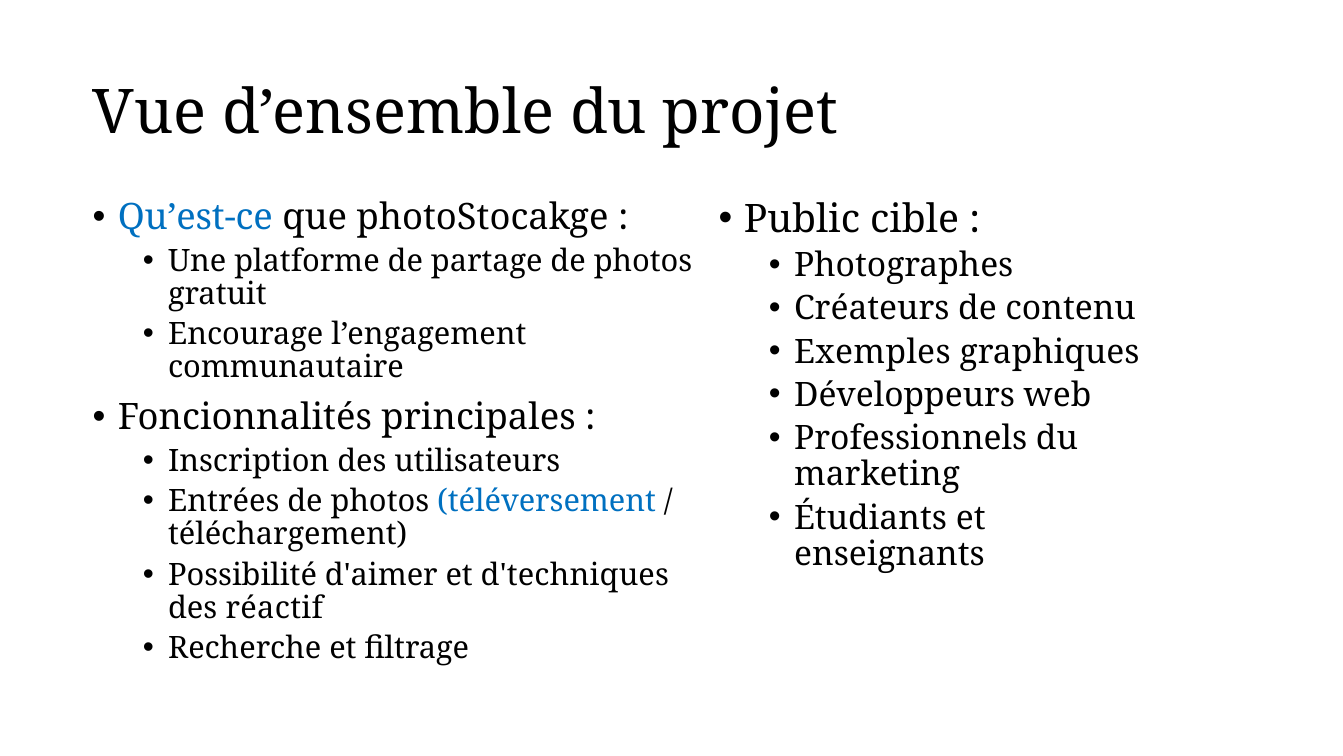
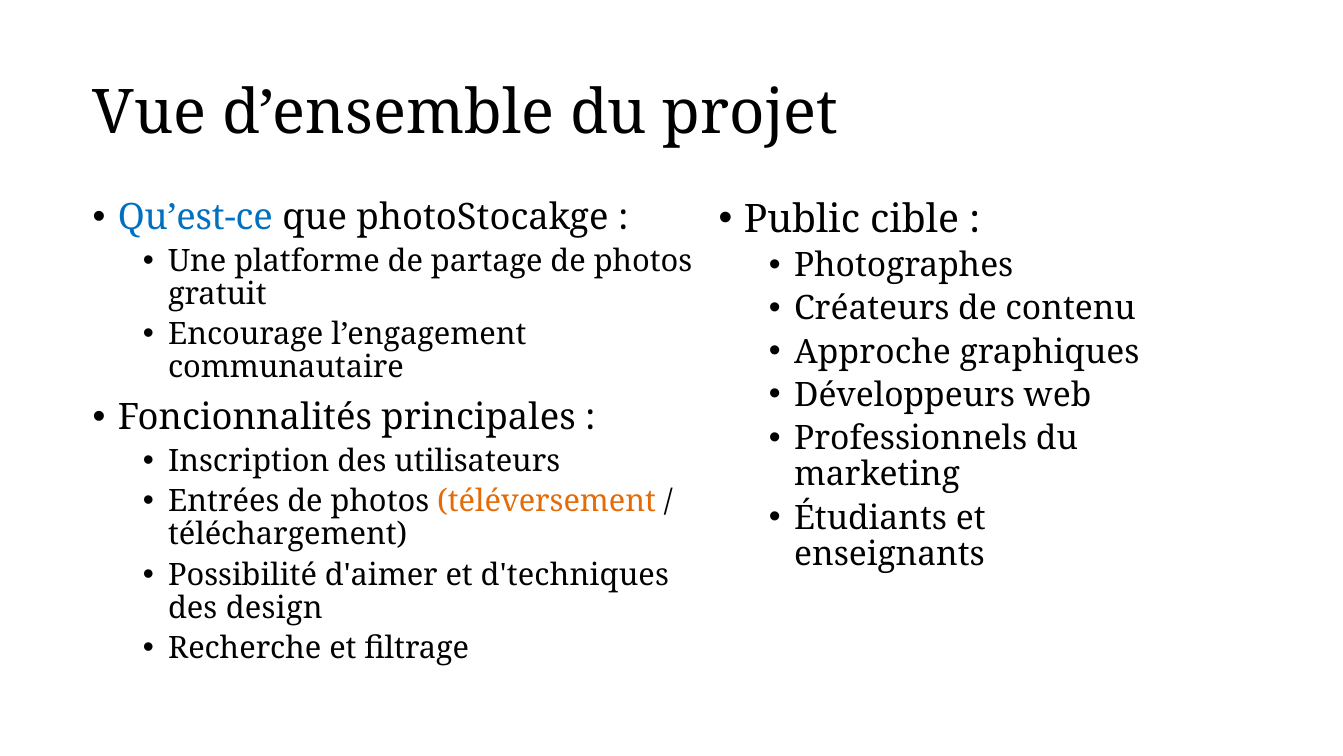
Exemples: Exemples -> Approche
téléversement colour: blue -> orange
réactif: réactif -> design
